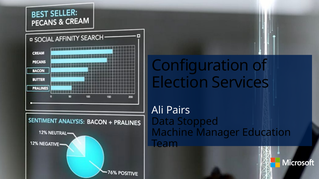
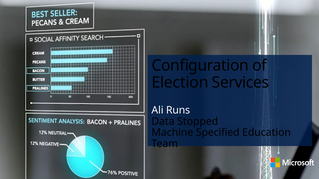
Pairs: Pairs -> Runs
Manager: Manager -> Specified
